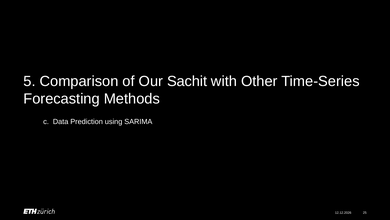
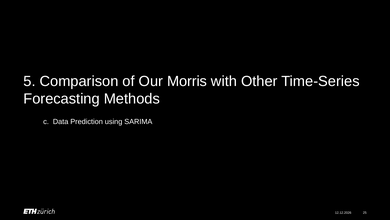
Sachit: Sachit -> Morris
